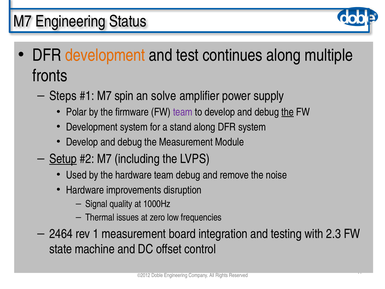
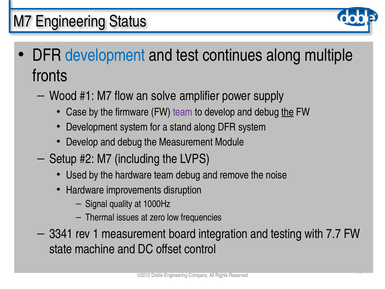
development at (105, 55) colour: orange -> blue
Steps: Steps -> Wood
spin: spin -> flow
Polar: Polar -> Case
Setup underline: present -> none
2464: 2464 -> 3341
2.3: 2.3 -> 7.7
